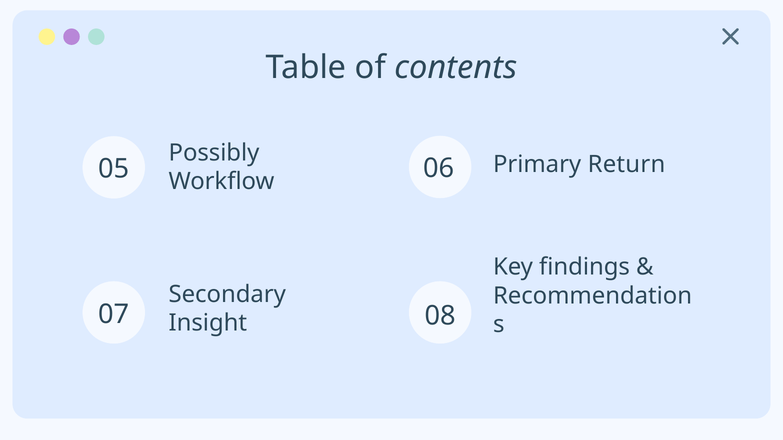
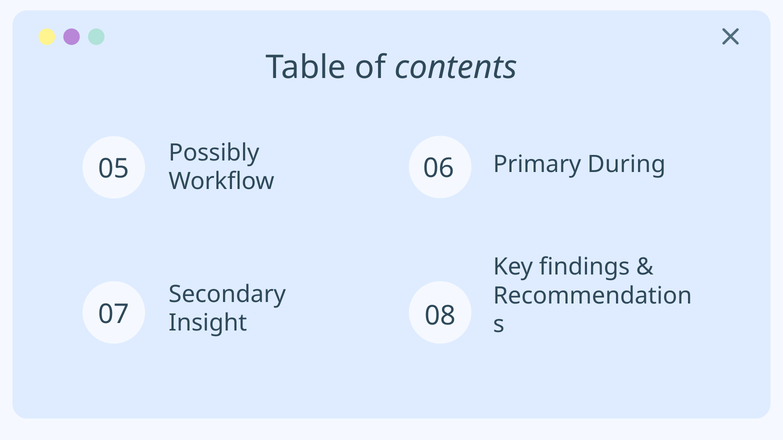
Return: Return -> During
